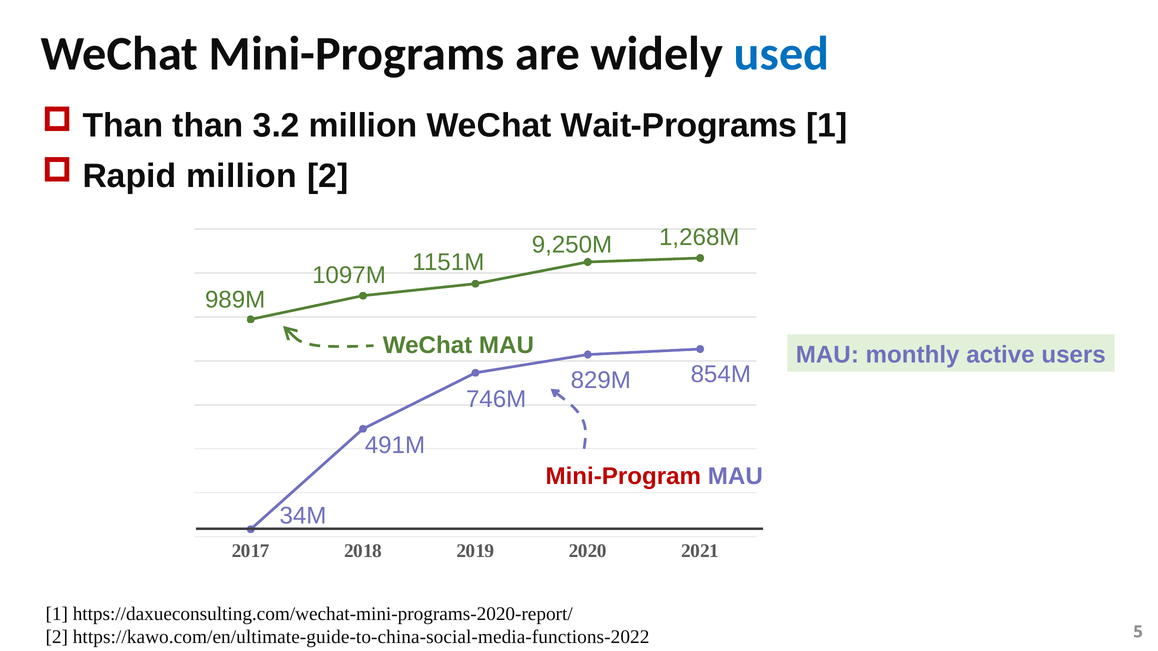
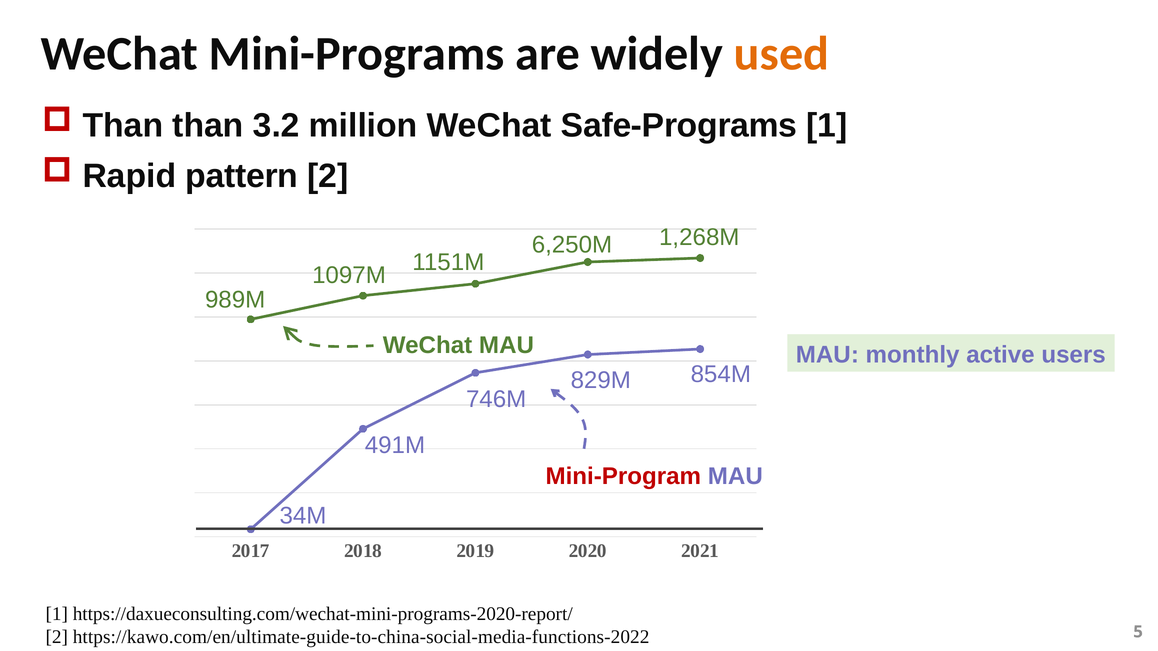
used colour: blue -> orange
Wait-Programs: Wait-Programs -> Safe-Programs
Rapid million: million -> pattern
9,250M: 9,250M -> 6,250M
